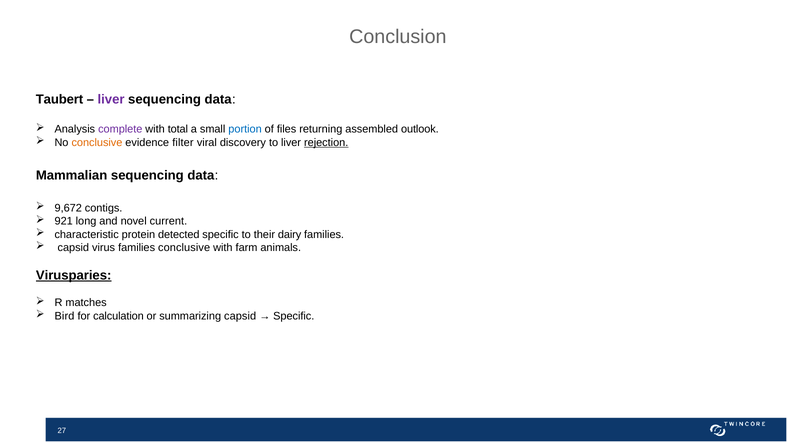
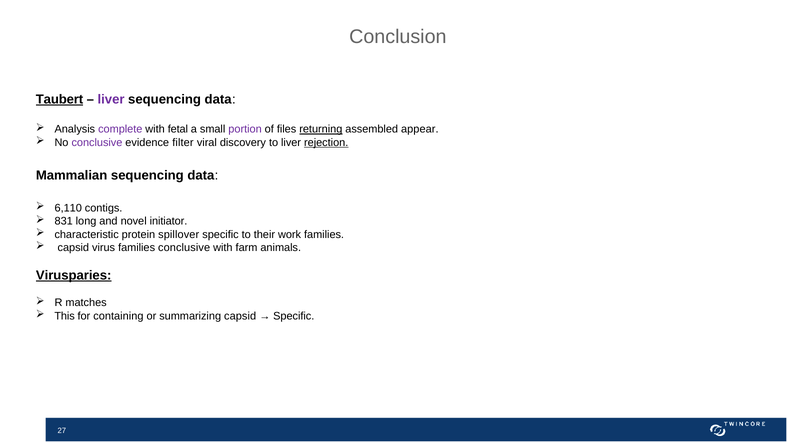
Taubert underline: none -> present
total: total -> fetal
portion colour: blue -> purple
returning underline: none -> present
outlook: outlook -> appear
conclusive at (97, 143) colour: orange -> purple
9,672: 9,672 -> 6,110
921: 921 -> 831
current: current -> initiator
detected: detected -> spillover
dairy: dairy -> work
Bird: Bird -> This
calculation: calculation -> containing
